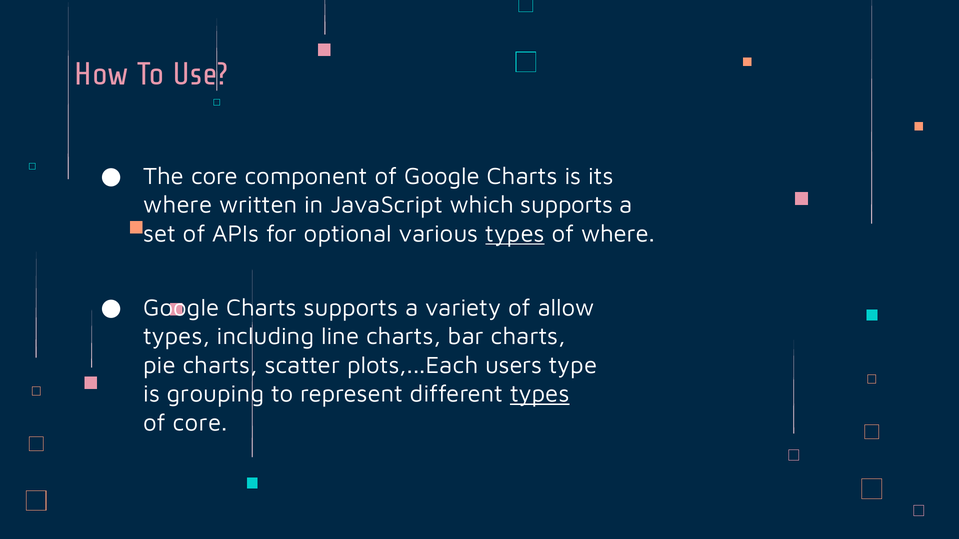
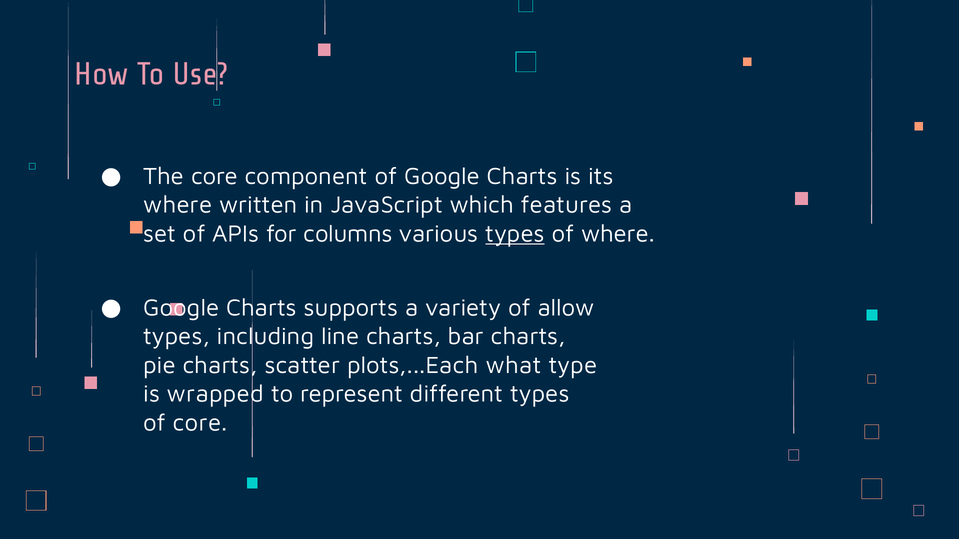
which supports: supports -> features
optional: optional -> columns
users: users -> what
grouping: grouping -> wrapped
types at (540, 394) underline: present -> none
